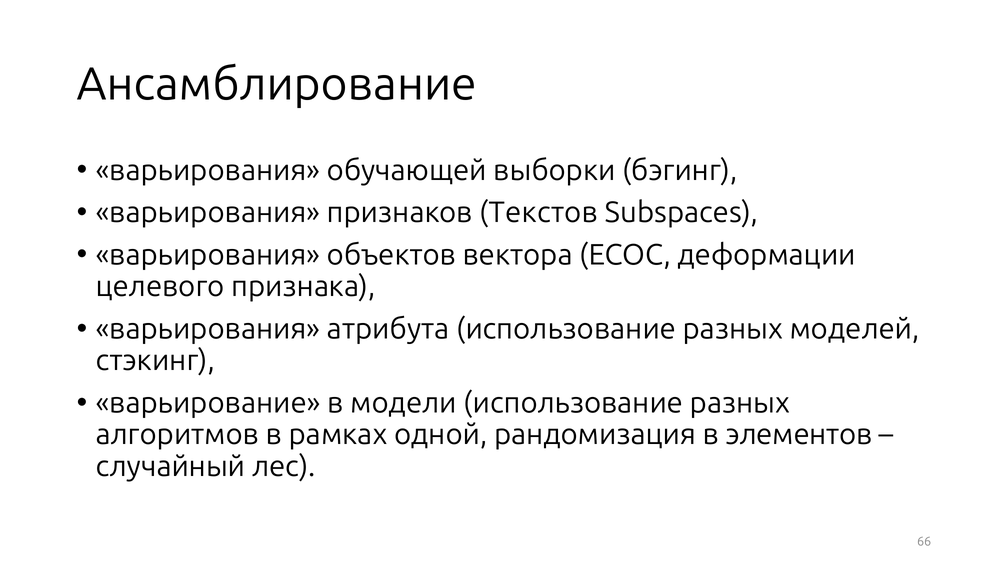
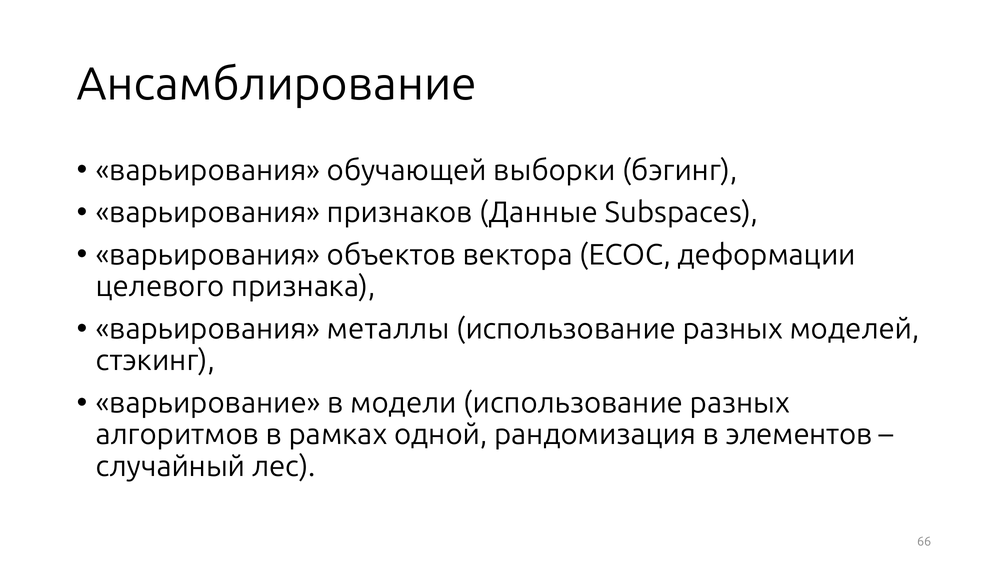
Текстов: Текстов -> Данные
атрибута: атрибута -> металлы
